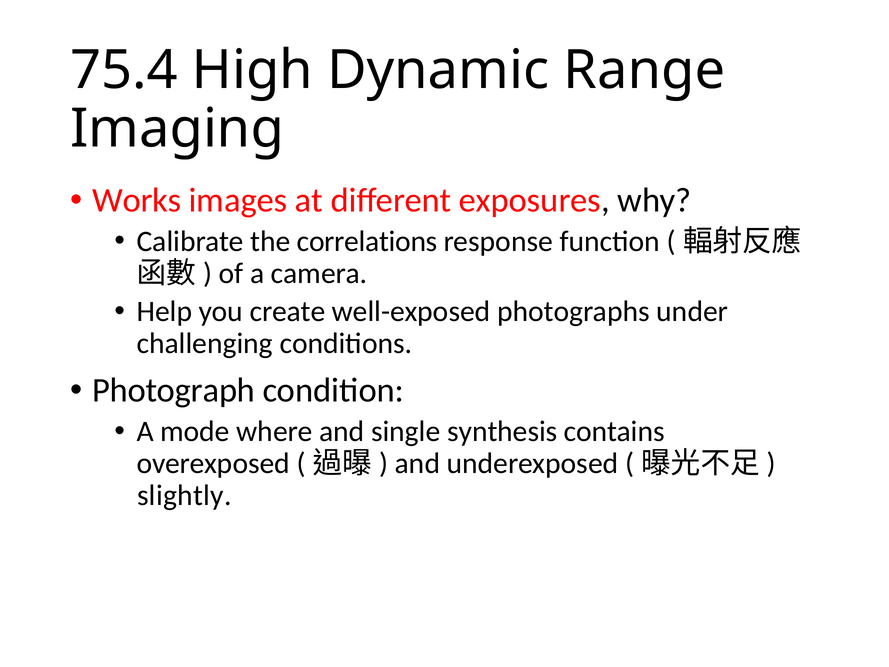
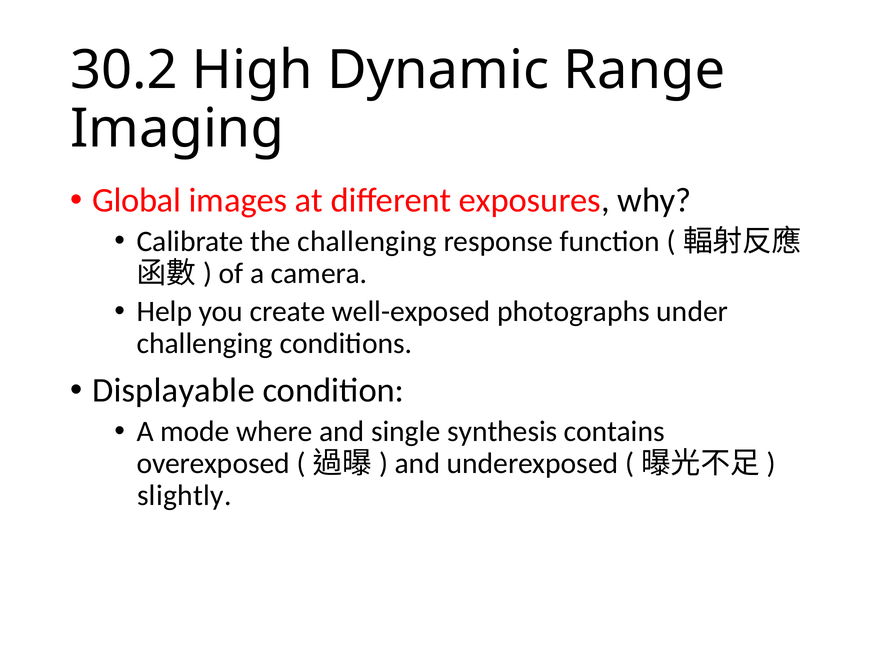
75.4: 75.4 -> 30.2
Works: Works -> Global
the correlations: correlations -> challenging
Photograph: Photograph -> Displayable
